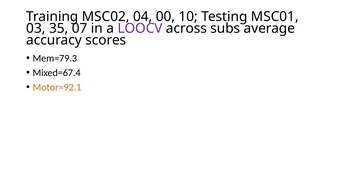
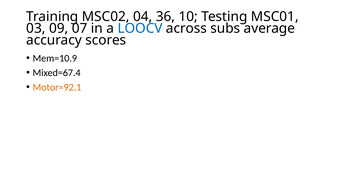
00: 00 -> 36
35: 35 -> 09
LOOCV colour: purple -> blue
Mem=79.3: Mem=79.3 -> Mem=10.9
